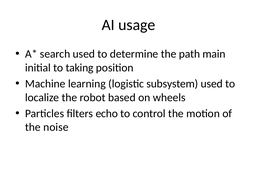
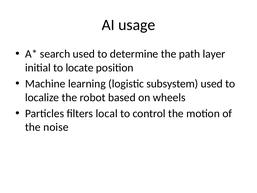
main: main -> layer
taking: taking -> locate
echo: echo -> local
